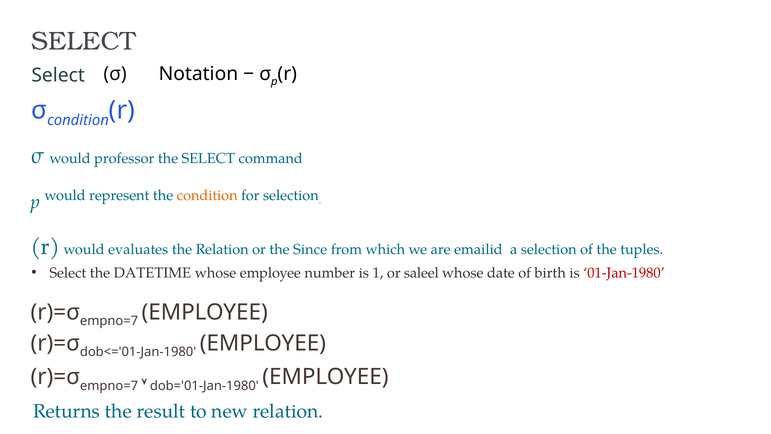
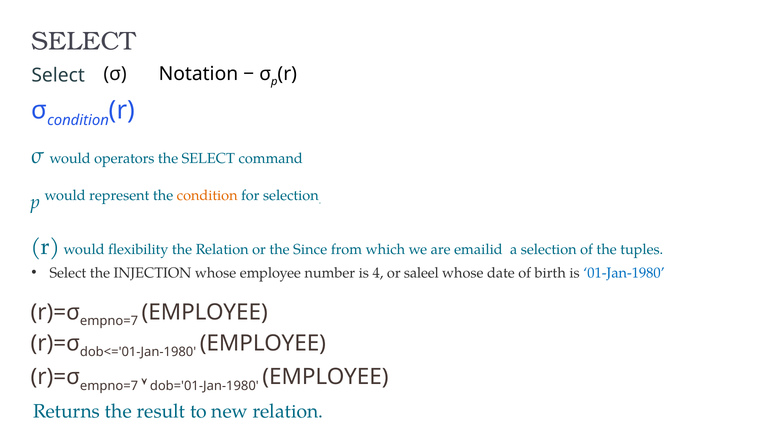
professor: professor -> operators
evaluates: evaluates -> flexibility
DATETIME: DATETIME -> INJECTION
1: 1 -> 4
01-Jan-1980 colour: red -> blue
